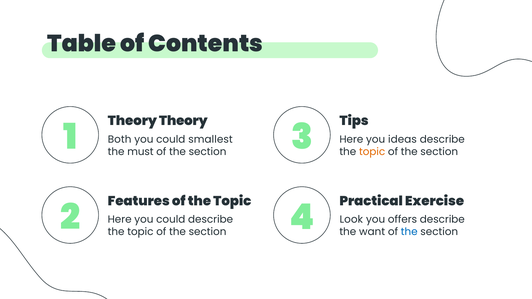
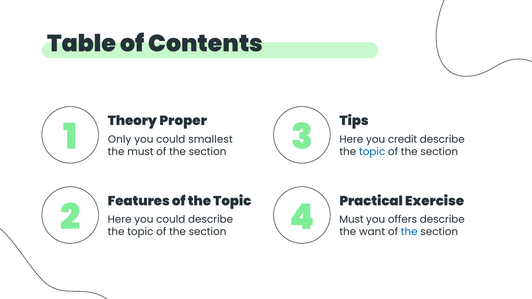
Theory Theory: Theory -> Proper
Both: Both -> Only
ideas: ideas -> credit
topic at (372, 152) colour: orange -> blue
Look at (351, 220): Look -> Must
